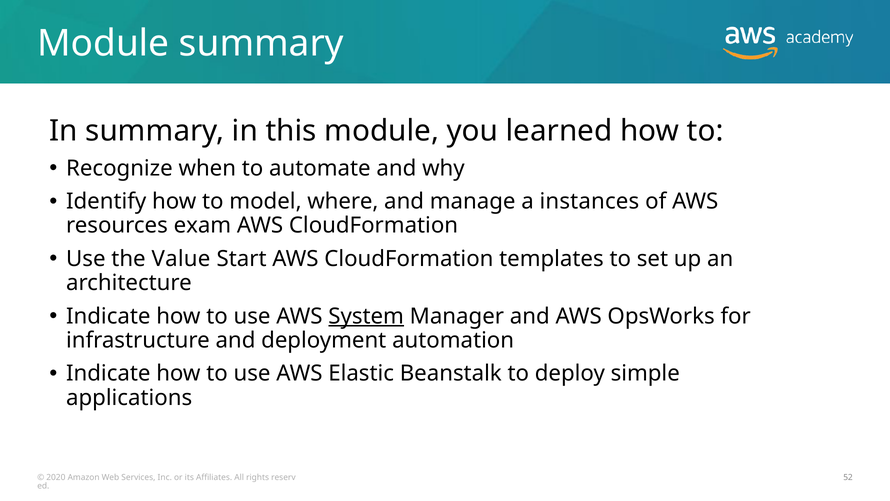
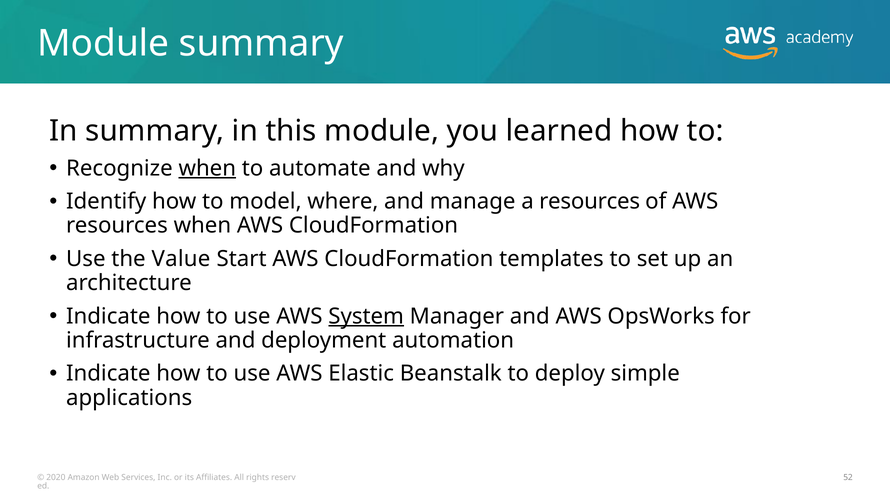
when at (207, 168) underline: none -> present
a instances: instances -> resources
resources exam: exam -> when
